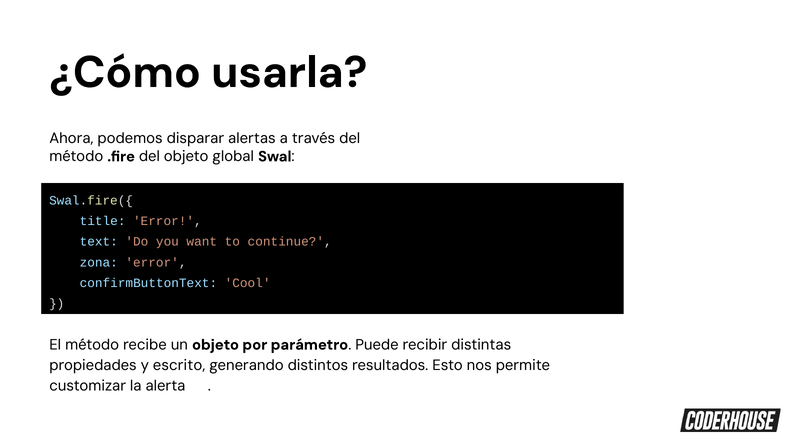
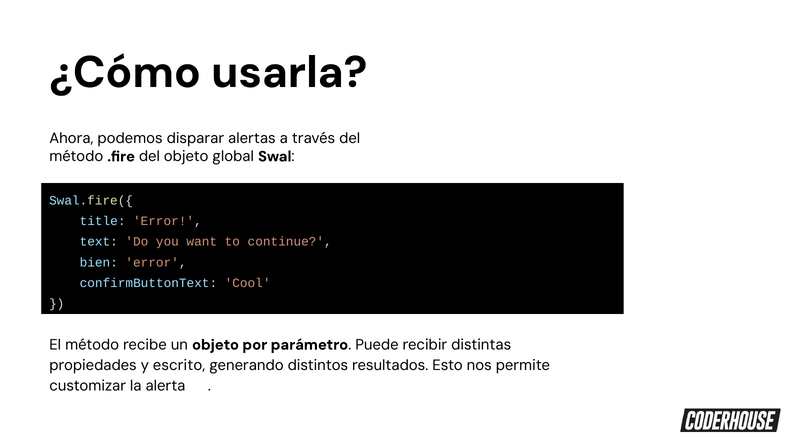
zona: zona -> bien
